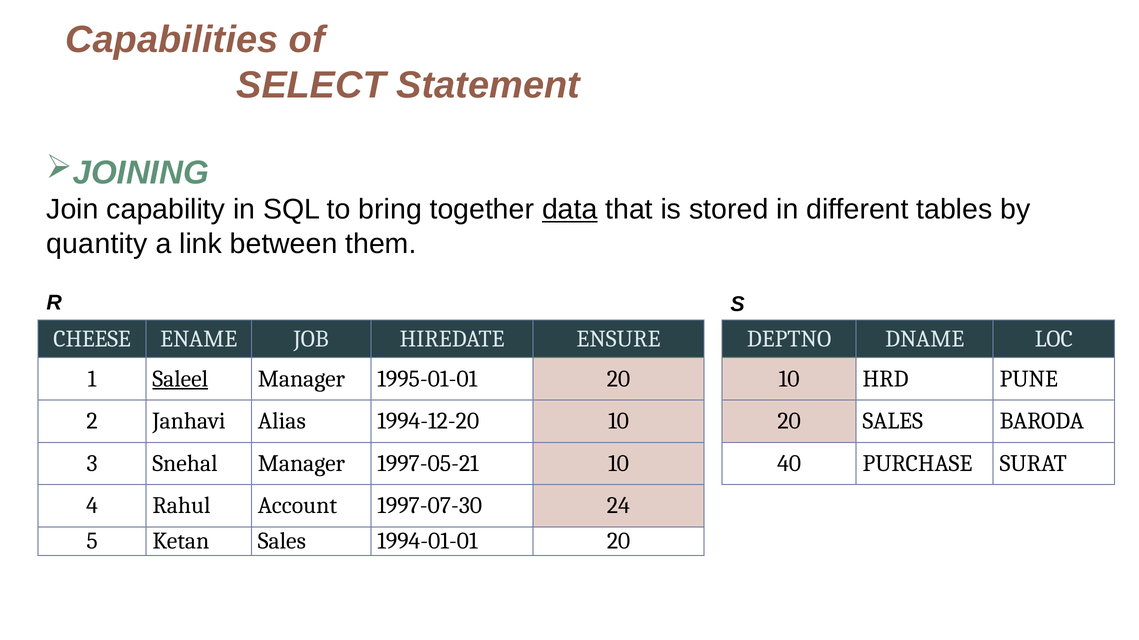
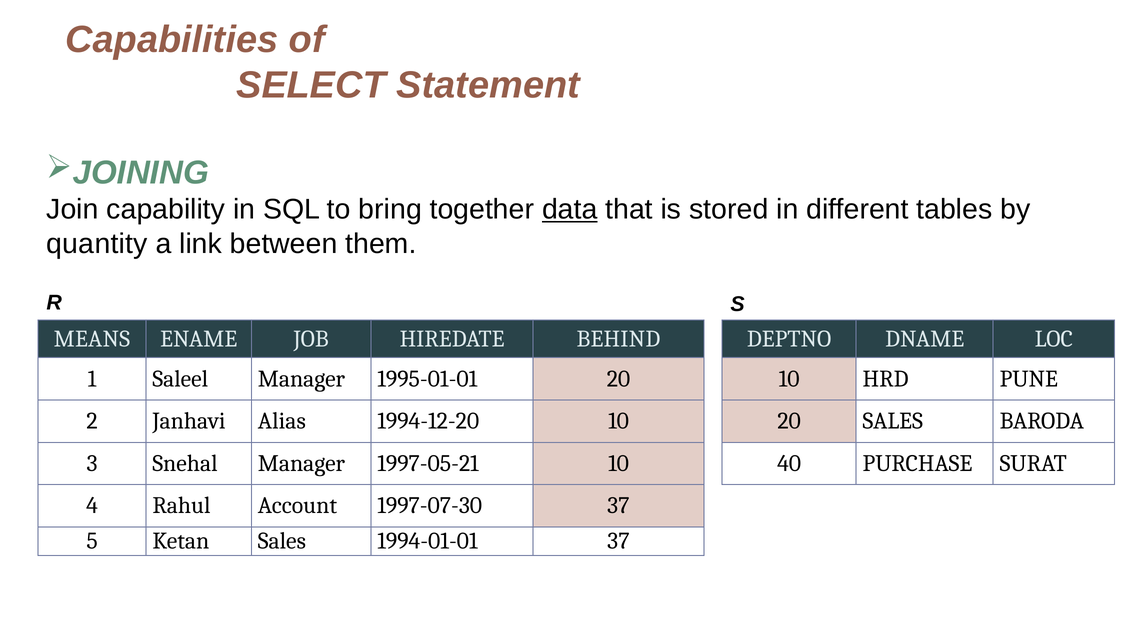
CHEESE: CHEESE -> MEANS
ENSURE: ENSURE -> BEHIND
Saleel underline: present -> none
1997-07-30 24: 24 -> 37
1994-01-01 20: 20 -> 37
